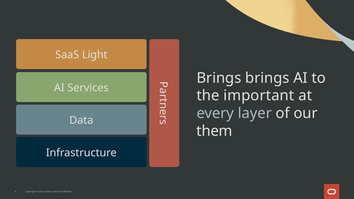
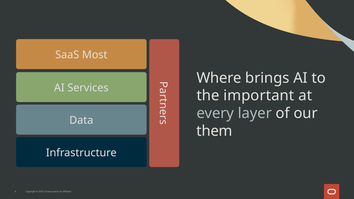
Light: Light -> Most
Brings at (219, 78): Brings -> Where
